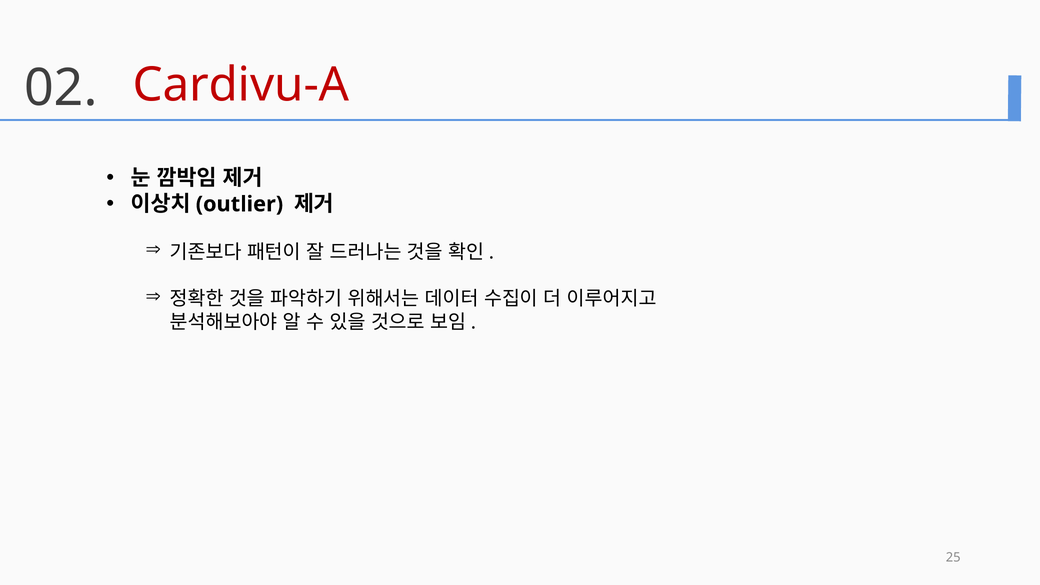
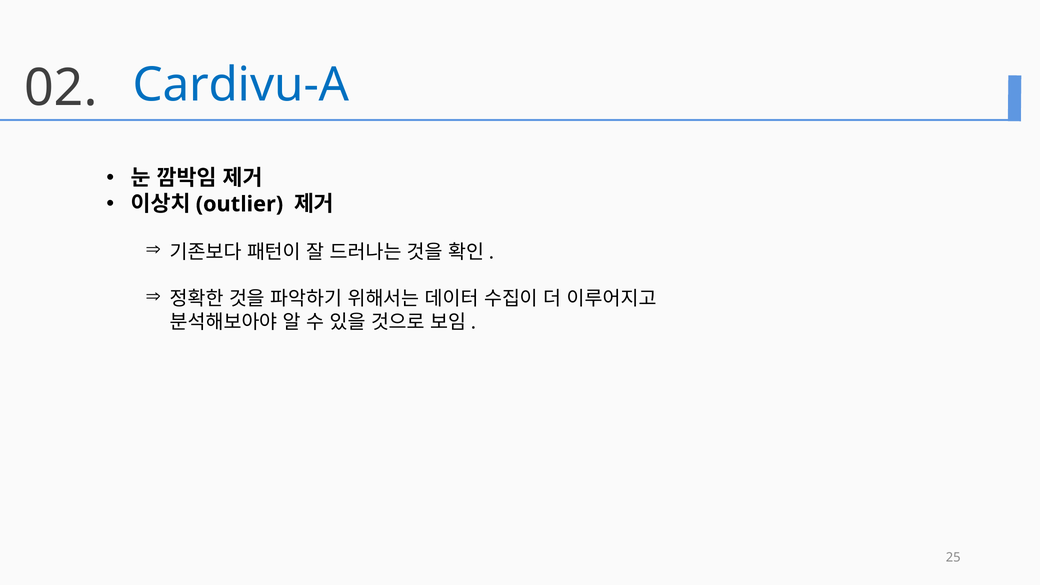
Cardivu-A colour: red -> blue
